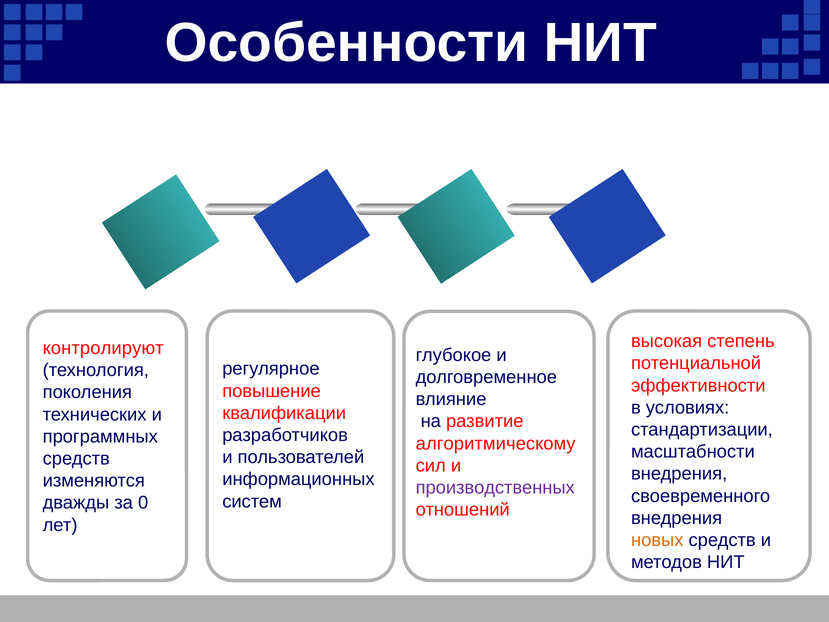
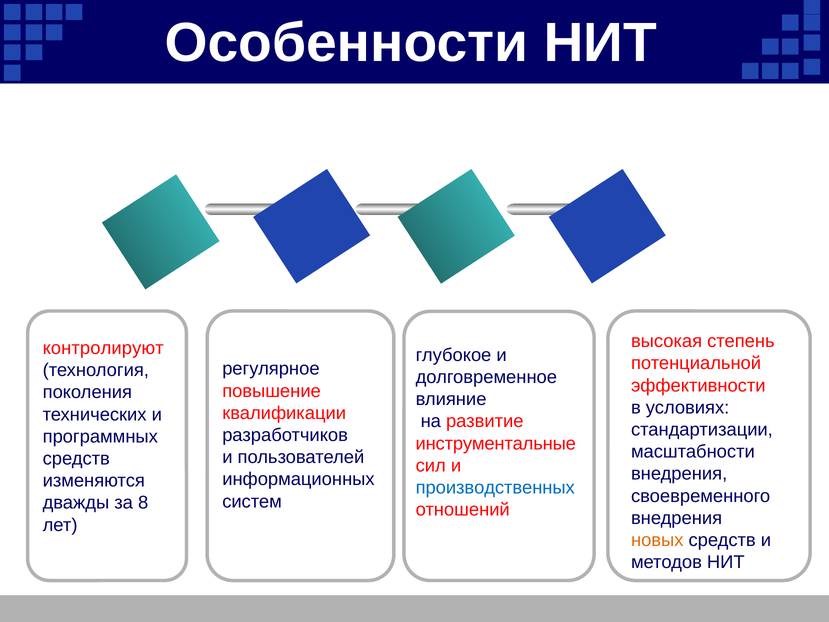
алгоритмическому: алгоритмическому -> инструментальные
производственных colour: purple -> blue
0: 0 -> 8
